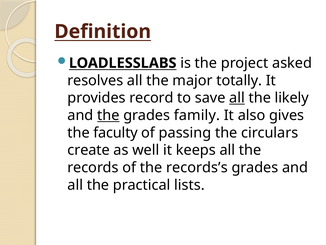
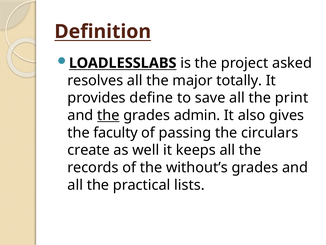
record: record -> define
all at (237, 98) underline: present -> none
likely: likely -> print
family: family -> admin
records’s: records’s -> without’s
